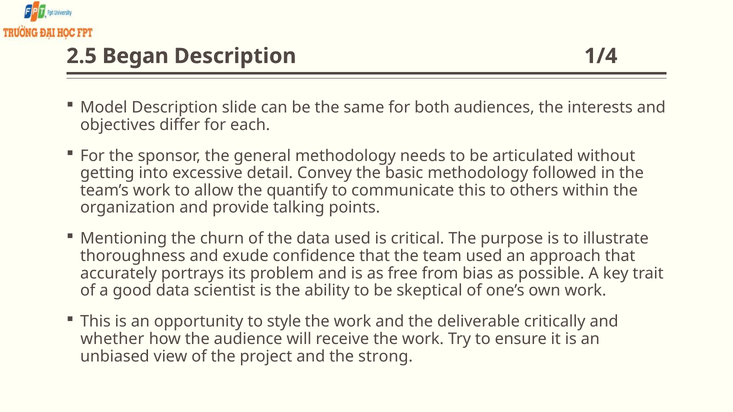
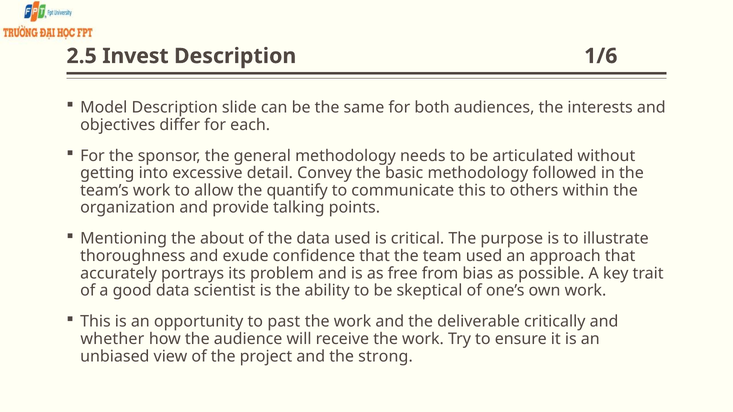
Began: Began -> Invest
1/4: 1/4 -> 1/6
churn: churn -> about
style: style -> past
